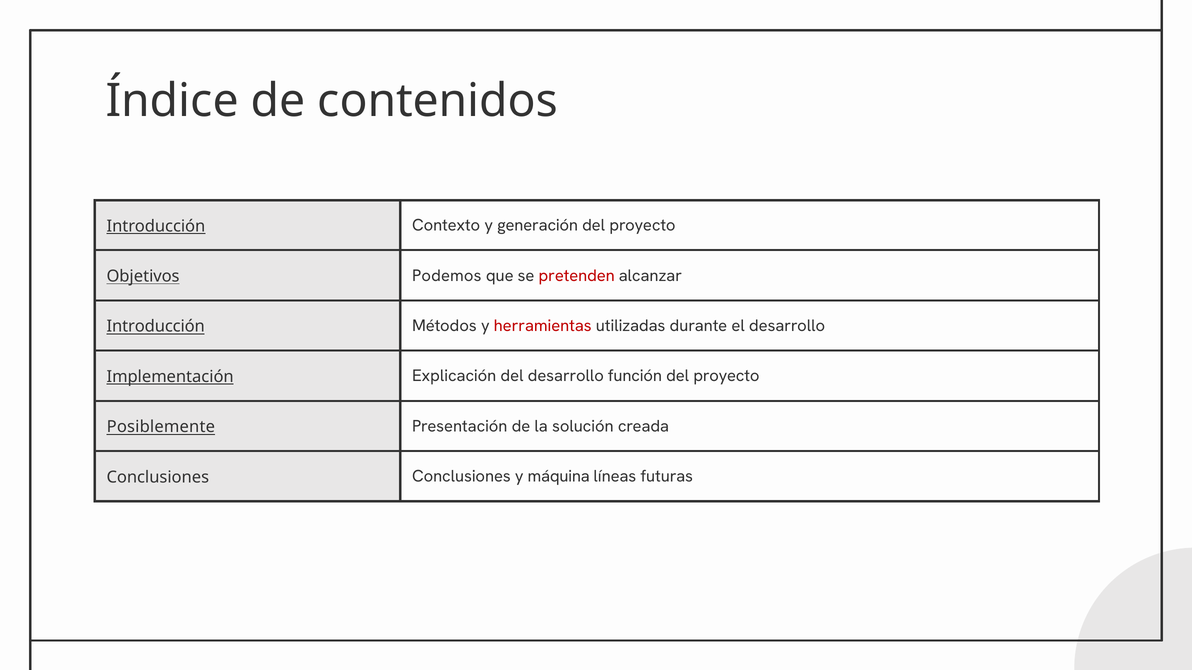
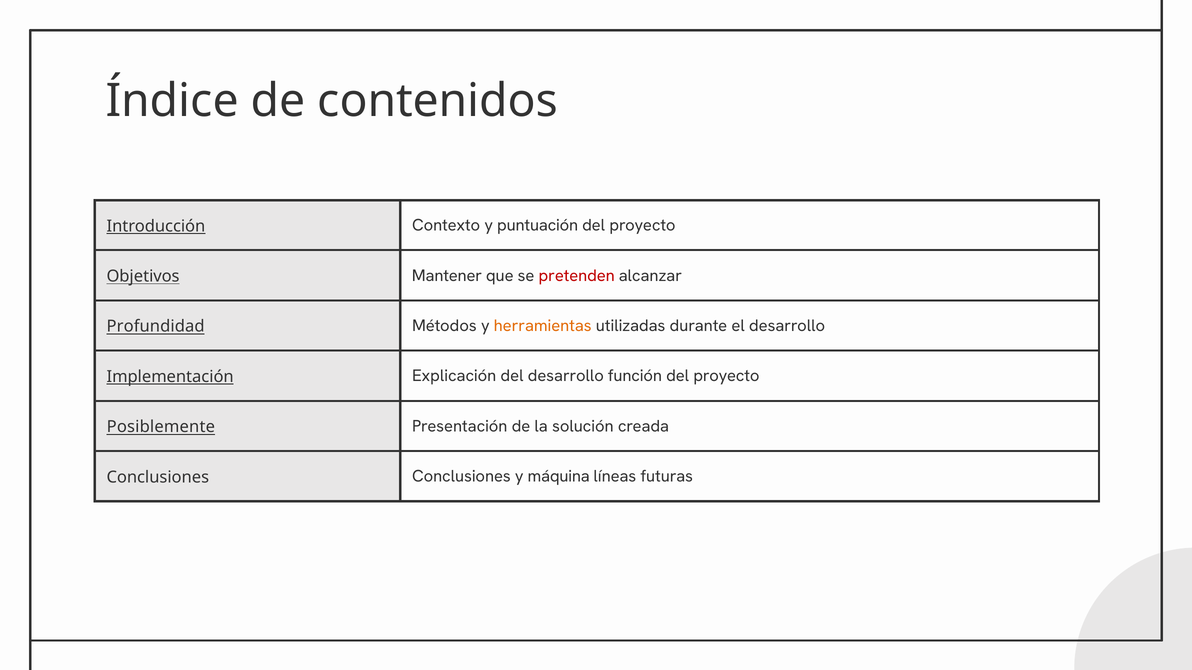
generación: generación -> puntuación
Podemos: Podemos -> Mantener
Introducción at (156, 327): Introducción -> Profundidad
herramientas colour: red -> orange
